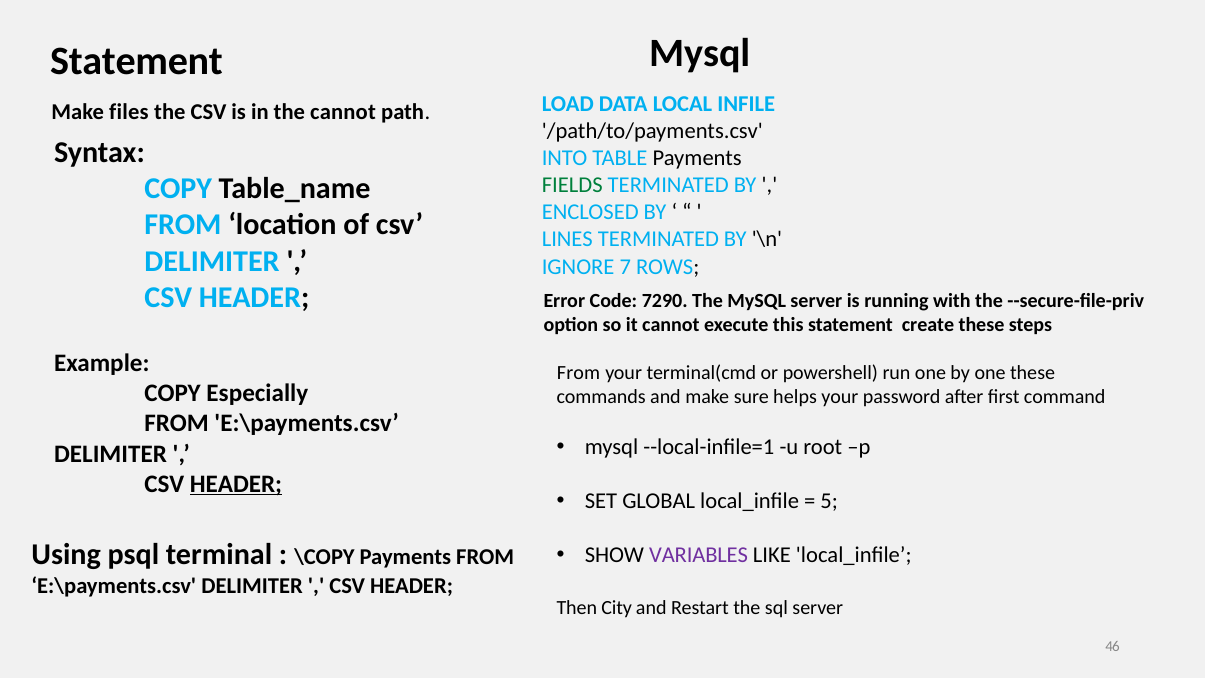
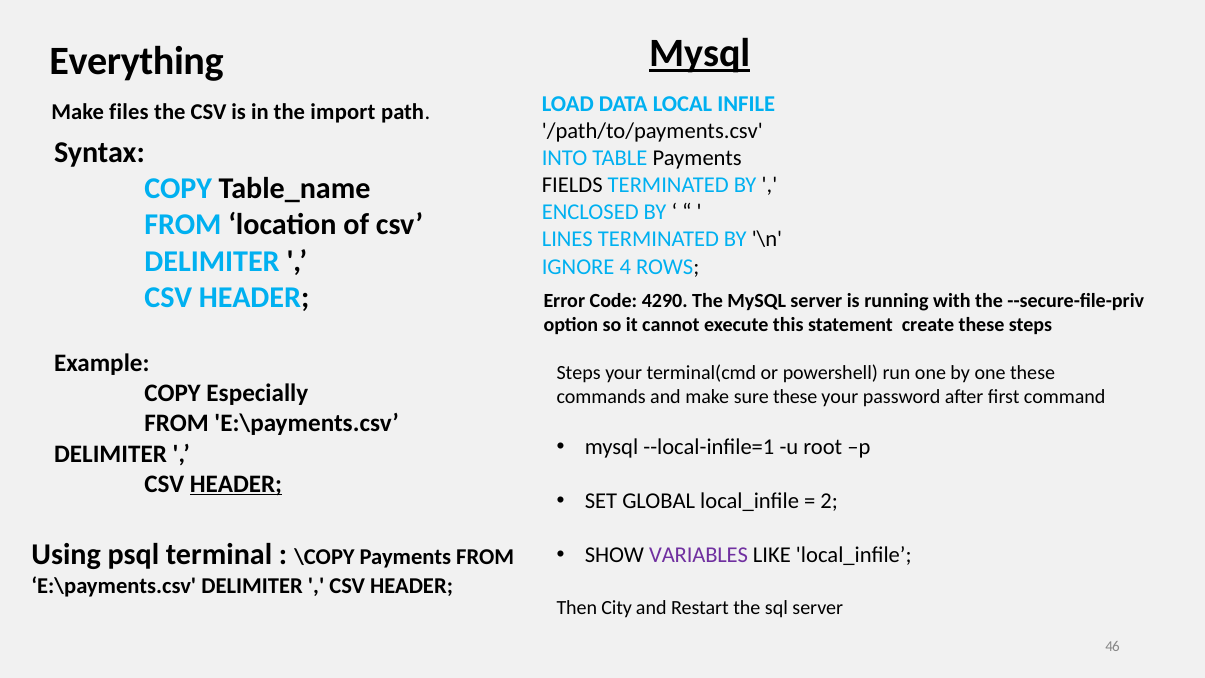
Mysql at (700, 53) underline: none -> present
Statement at (136, 61): Statement -> Everything
the cannot: cannot -> import
FIELDS colour: green -> black
7: 7 -> 4
7290: 7290 -> 4290
From at (579, 373): From -> Steps
sure helps: helps -> these
5: 5 -> 2
